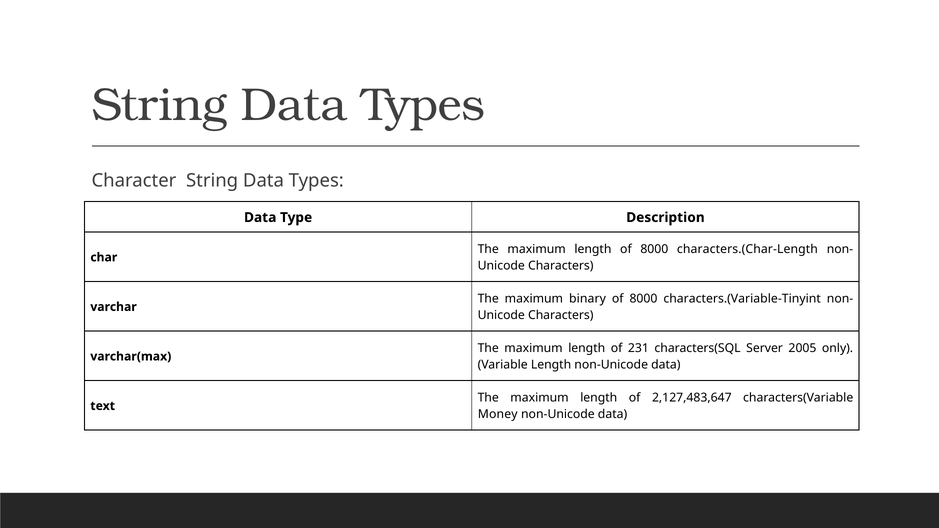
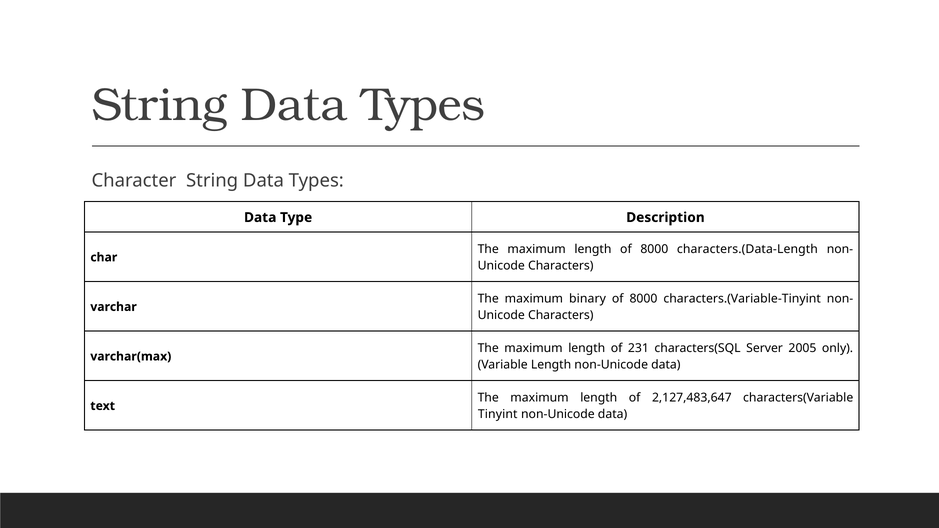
characters.(Char-Length: characters.(Char-Length -> characters.(Data-Length
Money: Money -> Tinyint
